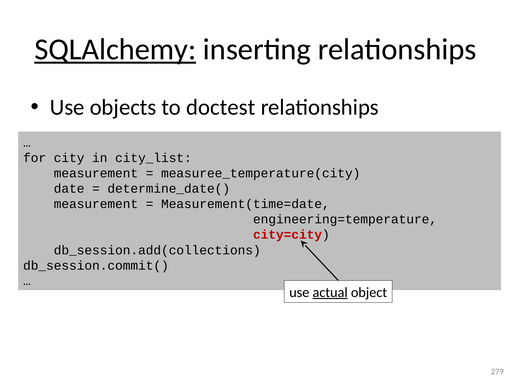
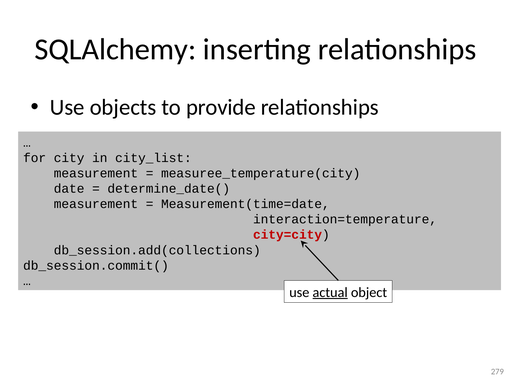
SQLAlchemy underline: present -> none
doctest: doctest -> provide
engineering=temperature: engineering=temperature -> interaction=temperature
